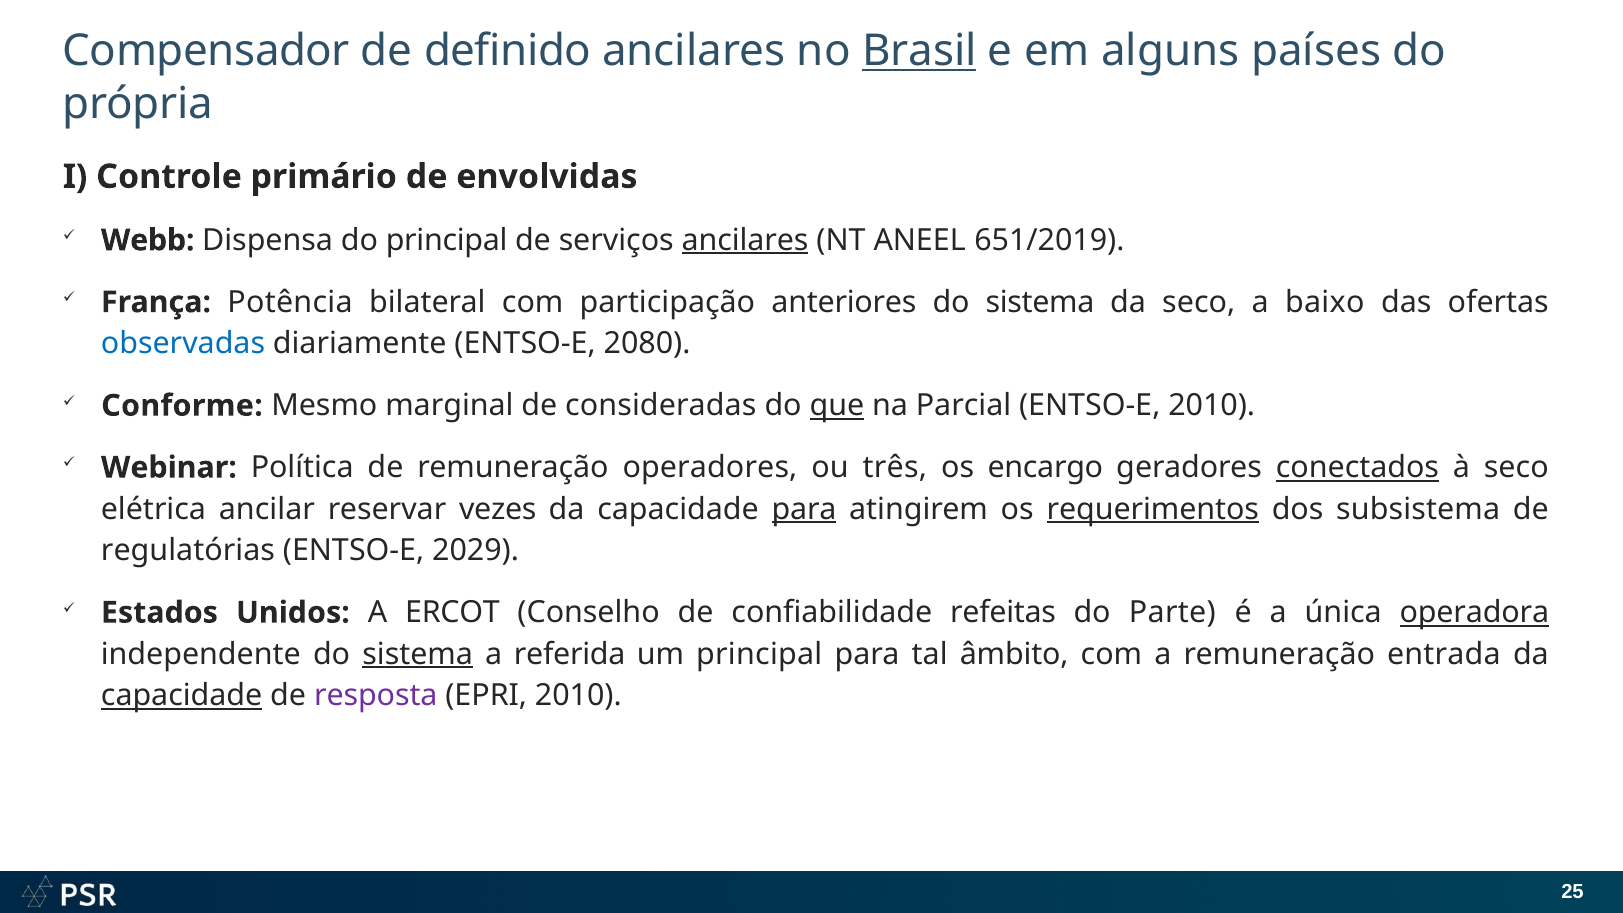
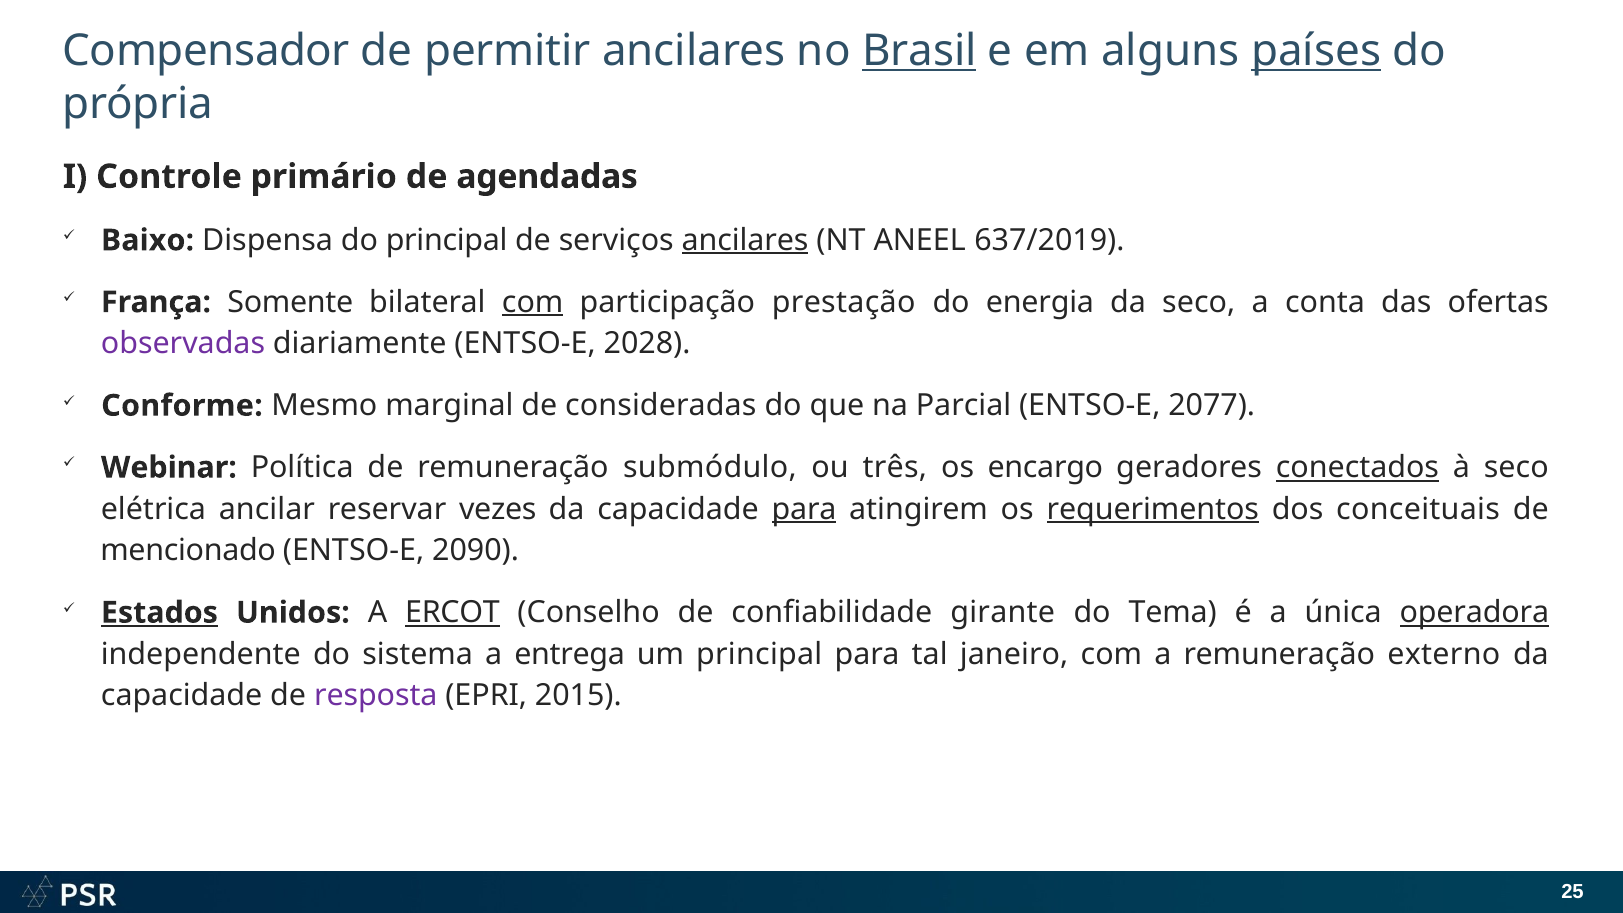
definido: definido -> permitir
países underline: none -> present
envolvidas: envolvidas -> agendadas
Webb: Webb -> Baixo
651/2019: 651/2019 -> 637/2019
Potência: Potência -> Somente
com at (533, 302) underline: none -> present
anteriores: anteriores -> prestação
sistema at (1040, 302): sistema -> energia
baixo: baixo -> conta
observadas colour: blue -> purple
2080: 2080 -> 2028
que underline: present -> none
ENTSO-E 2010: 2010 -> 2077
operadores: operadores -> submódulo
subsistema: subsistema -> conceituais
regulatórias: regulatórias -> mencionado
2029: 2029 -> 2090
Estados underline: none -> present
ERCOT underline: none -> present
refeitas: refeitas -> girante
Parte: Parte -> Tema
sistema at (418, 654) underline: present -> none
referida: referida -> entrega
âmbito: âmbito -> janeiro
entrada: entrada -> externo
capacidade at (182, 696) underline: present -> none
EPRI 2010: 2010 -> 2015
